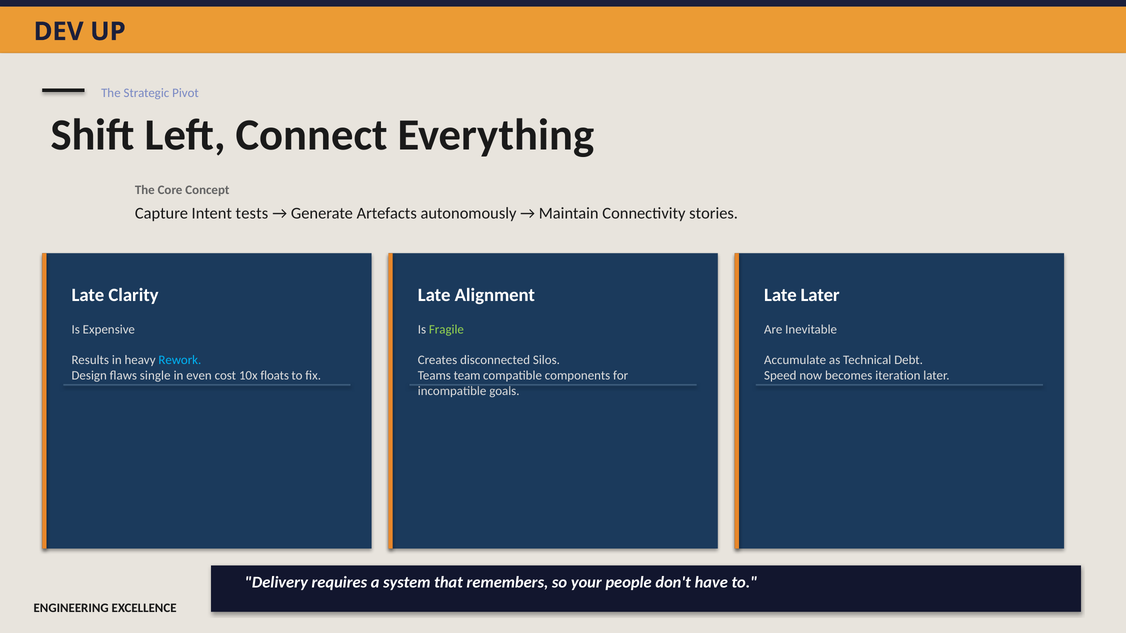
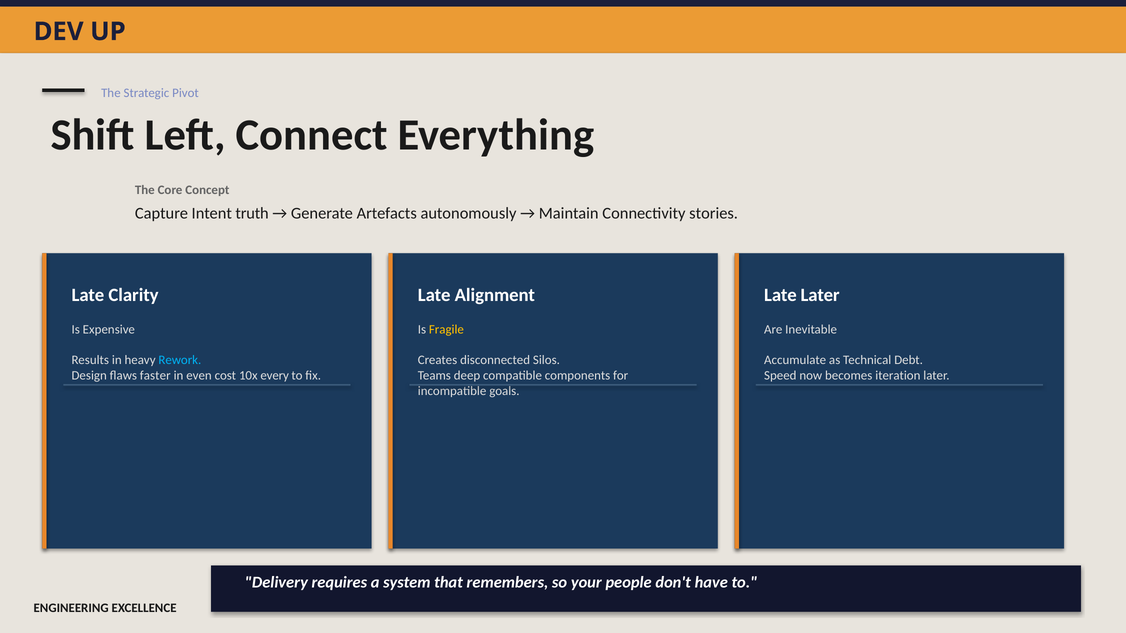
tests: tests -> truth
Fragile colour: light green -> yellow
single: single -> faster
floats: floats -> every
team: team -> deep
